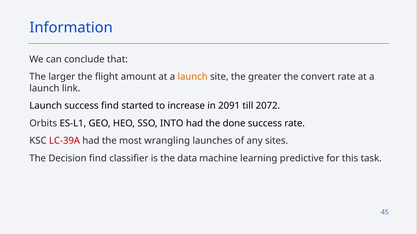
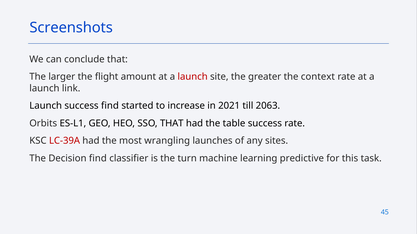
Information: Information -> Screenshots
launch at (193, 77) colour: orange -> red
convert: convert -> context
2091: 2091 -> 2021
2072: 2072 -> 2063
SSO INTO: INTO -> THAT
done: done -> table
data: data -> turn
